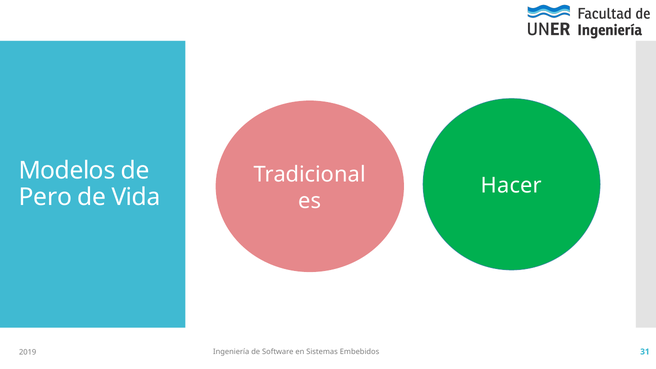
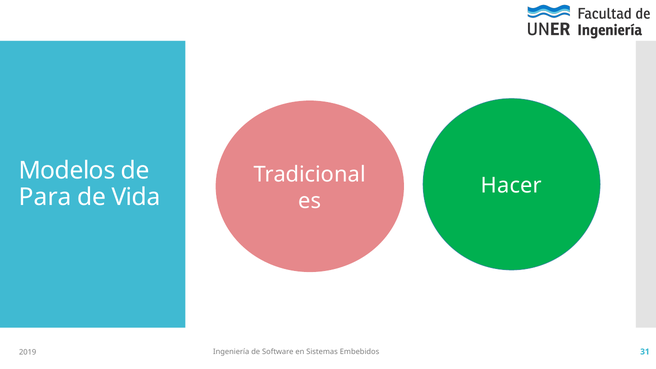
Pero: Pero -> Para
